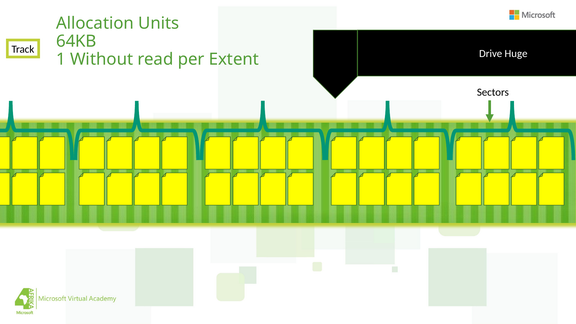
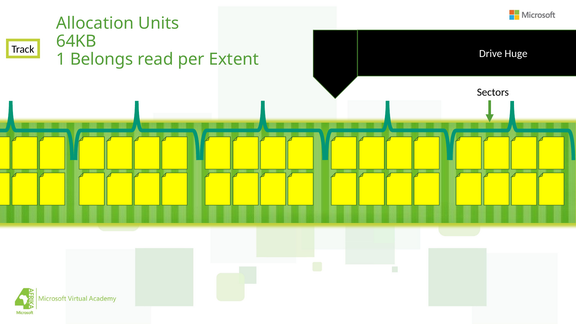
Without: Without -> Belongs
